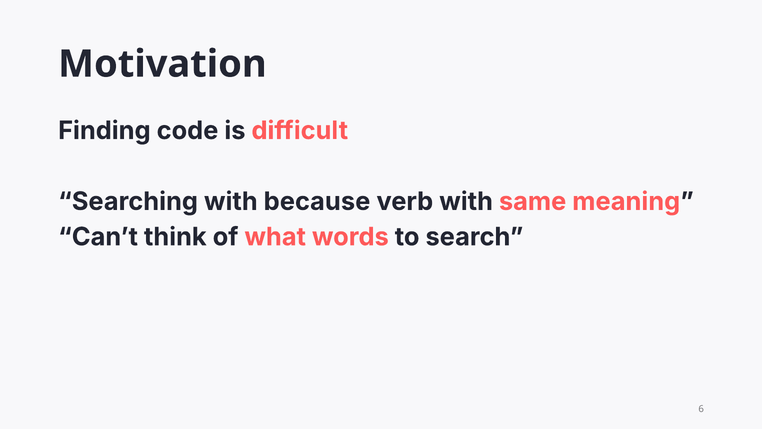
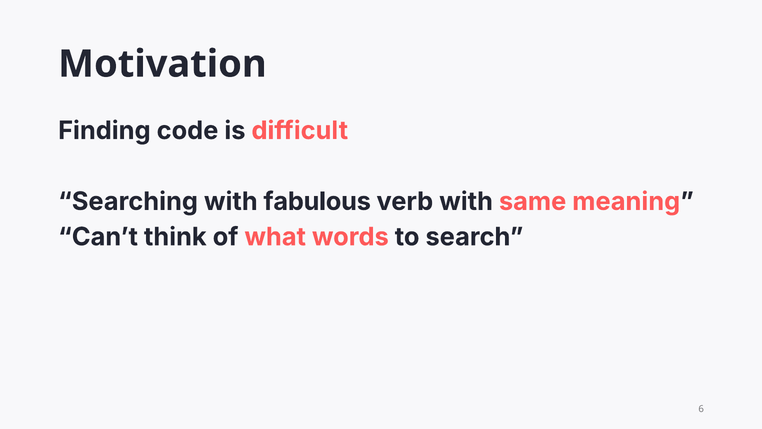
because: because -> fabulous
